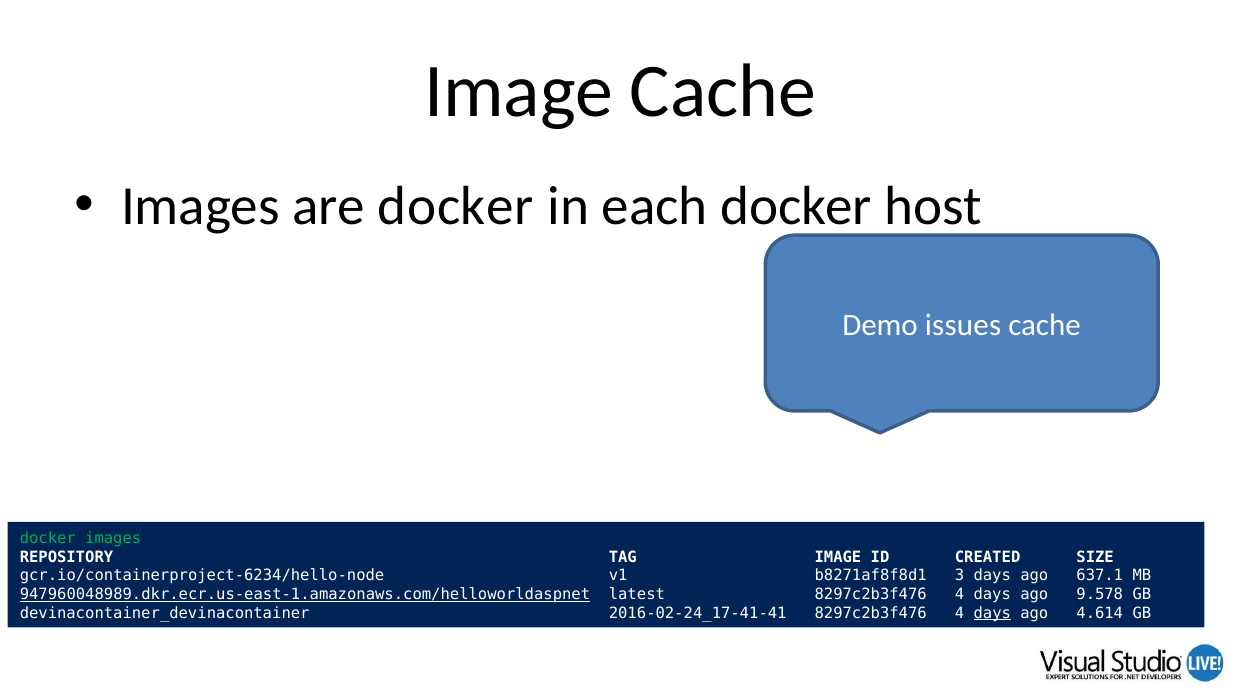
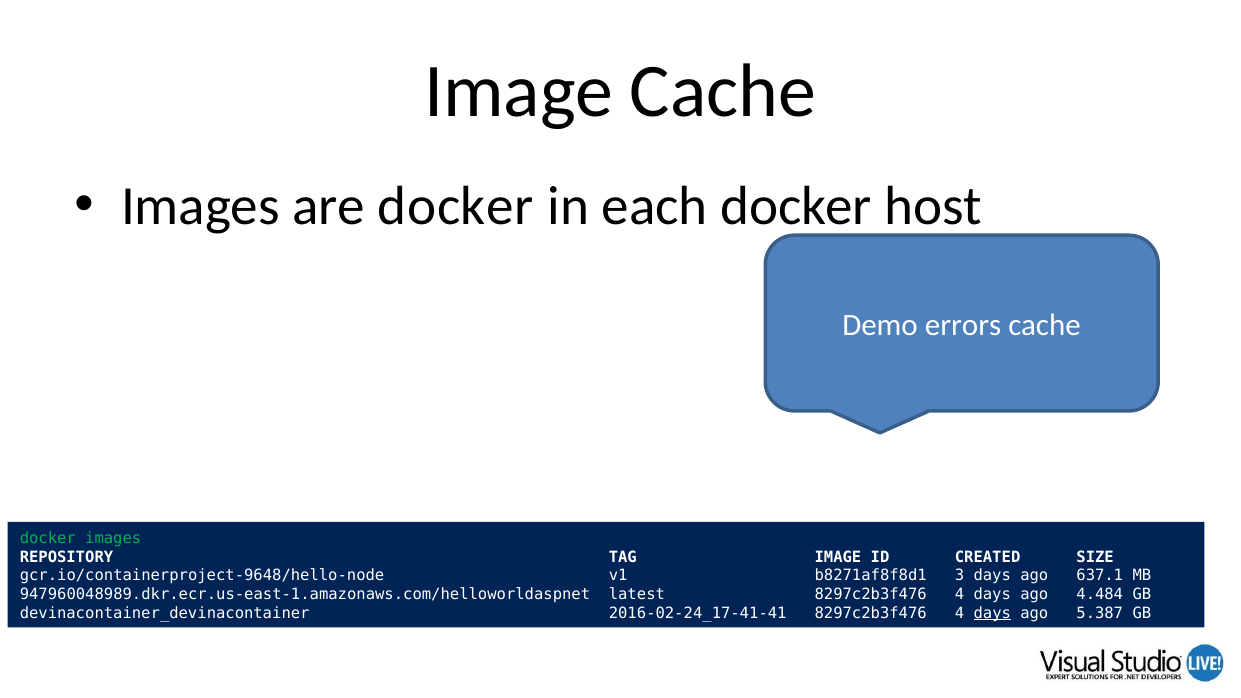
issues: issues -> errors
gcr.io/containerproject-6234/hello-node: gcr.io/containerproject-6234/hello-node -> gcr.io/containerproject-9648/hello-node
947960048989.dkr.ecr.us-east-1.amazonaws.com/helloworldaspnet underline: present -> none
9.578: 9.578 -> 4.484
4.614: 4.614 -> 5.387
